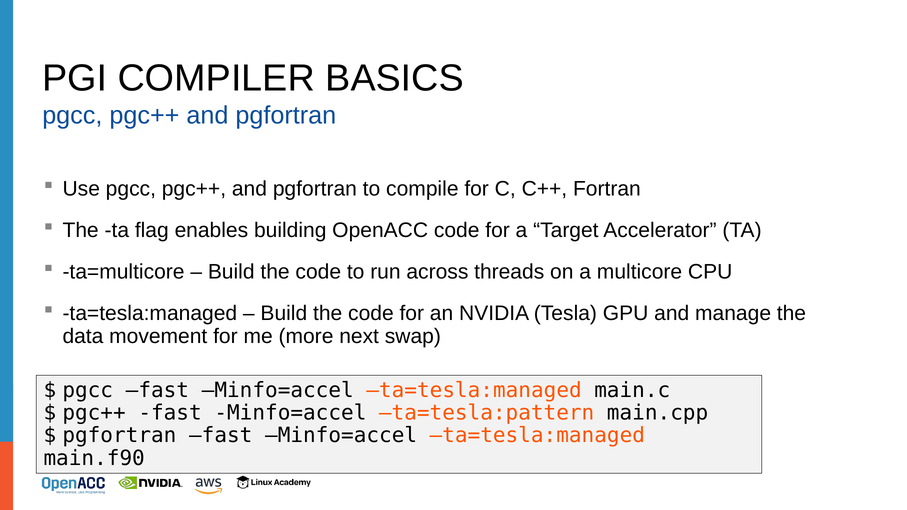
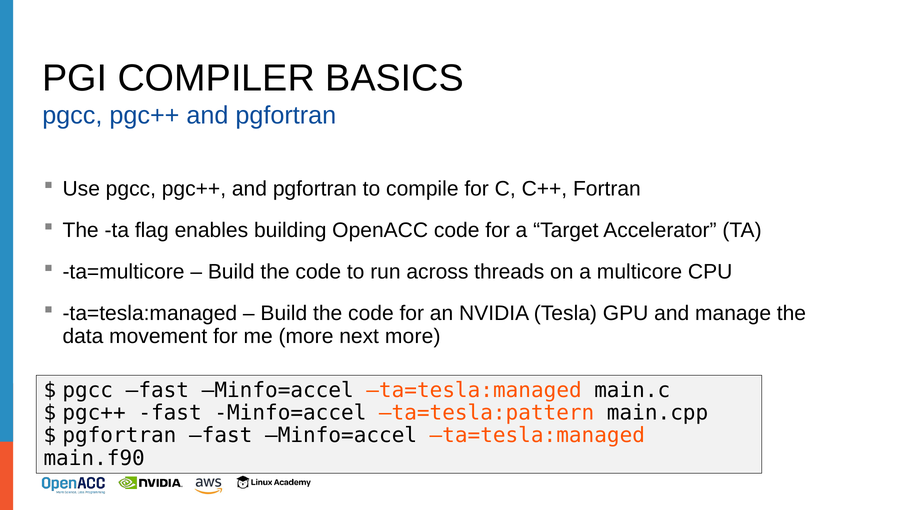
next swap: swap -> more
